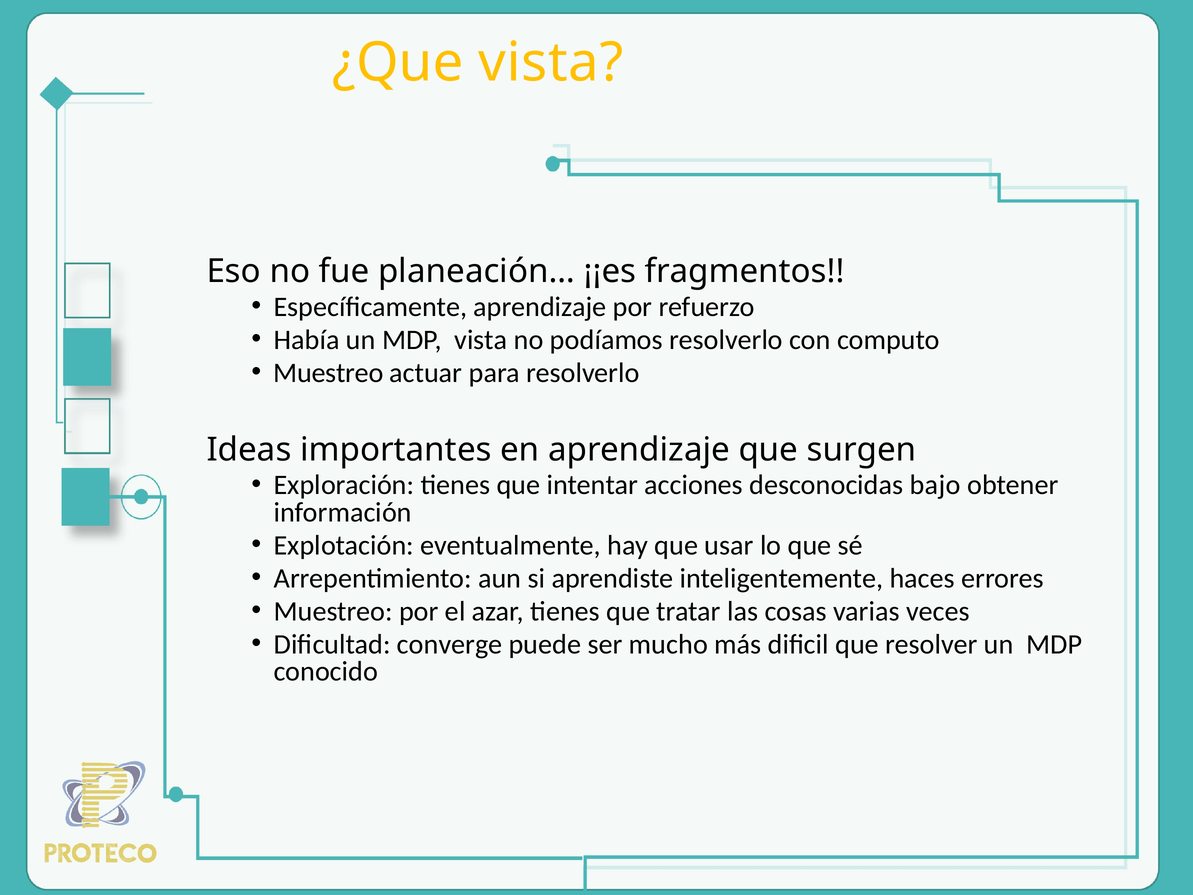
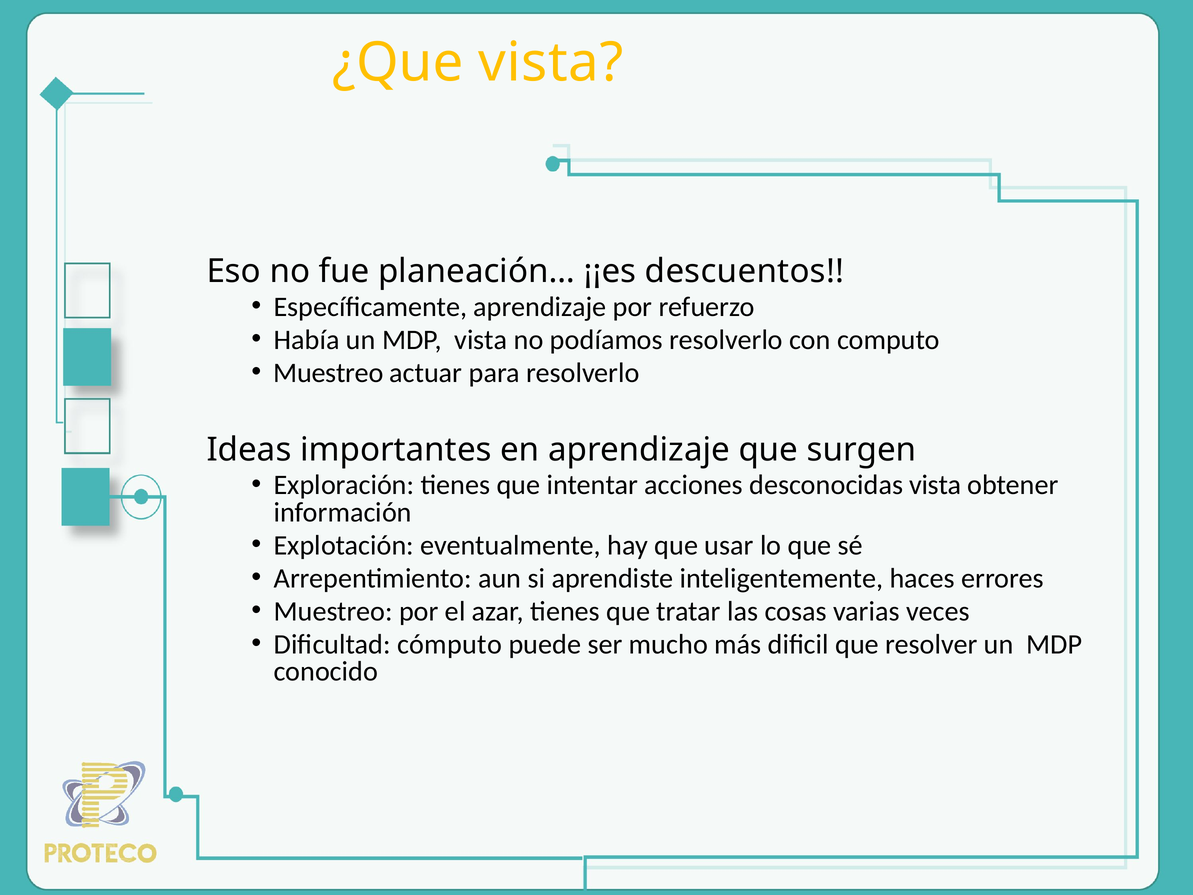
fragmentos: fragmentos -> descuentos
desconocidas bajo: bajo -> vista
converge: converge -> cómputo
